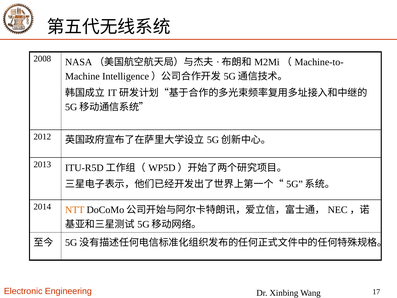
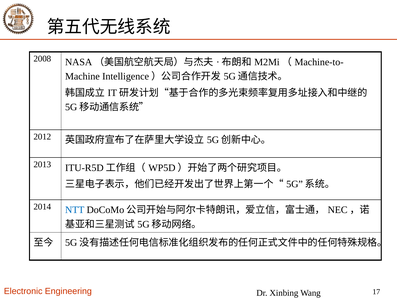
NTT colour: orange -> blue
